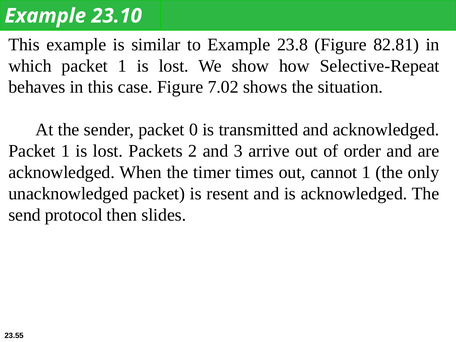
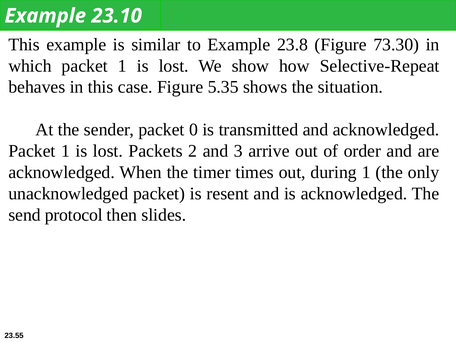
82.81: 82.81 -> 73.30
7.02: 7.02 -> 5.35
cannot: cannot -> during
